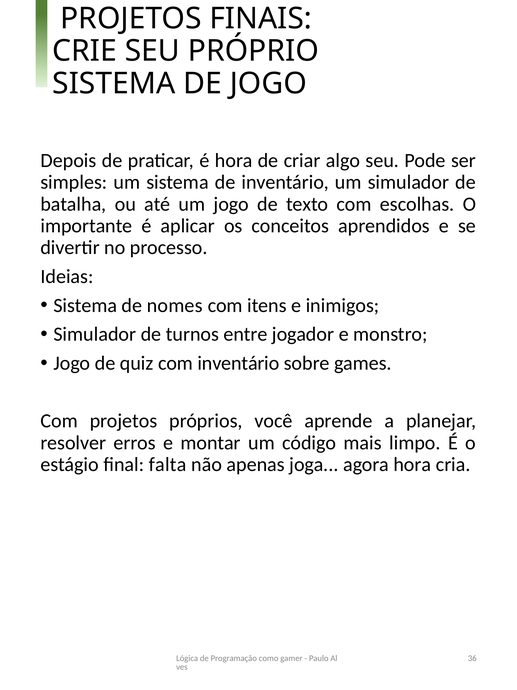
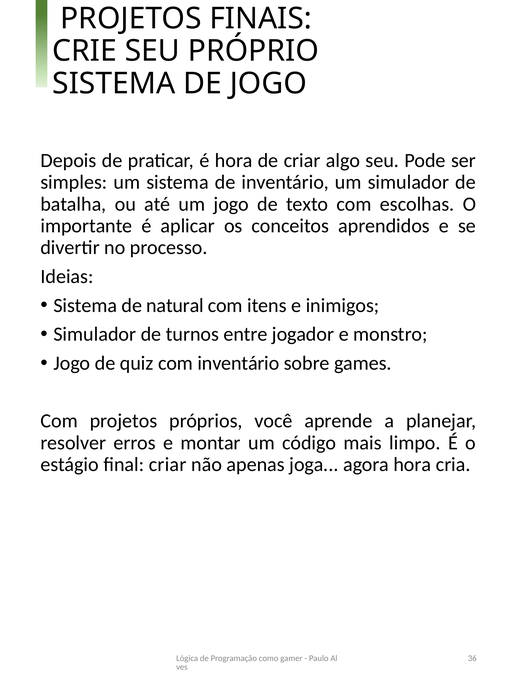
nomes: nomes -> natural
final falta: falta -> criar
